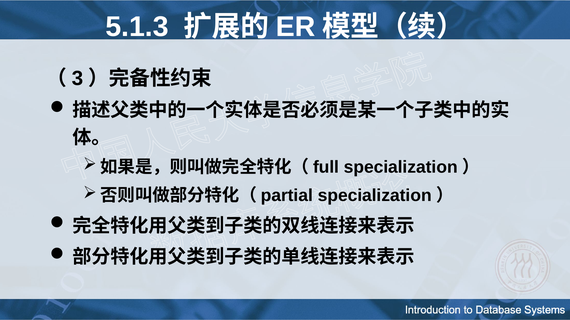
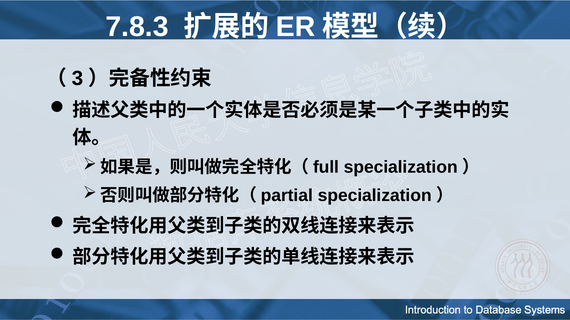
5.1.3: 5.1.3 -> 7.8.3
